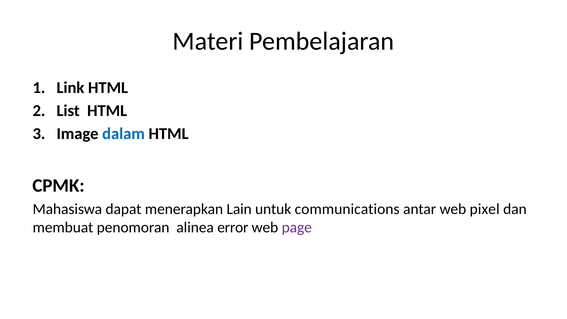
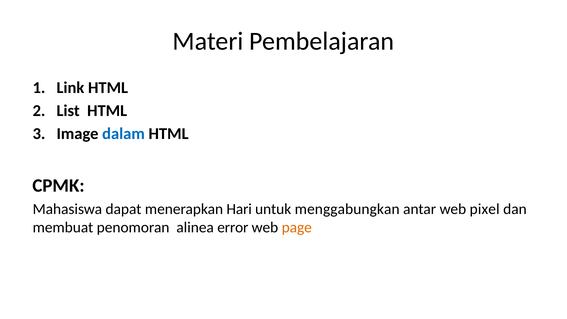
Lain: Lain -> Hari
communications: communications -> menggabungkan
page colour: purple -> orange
